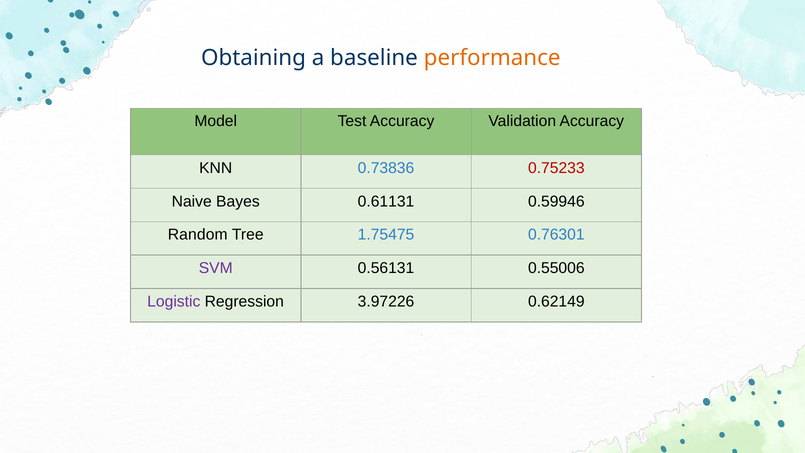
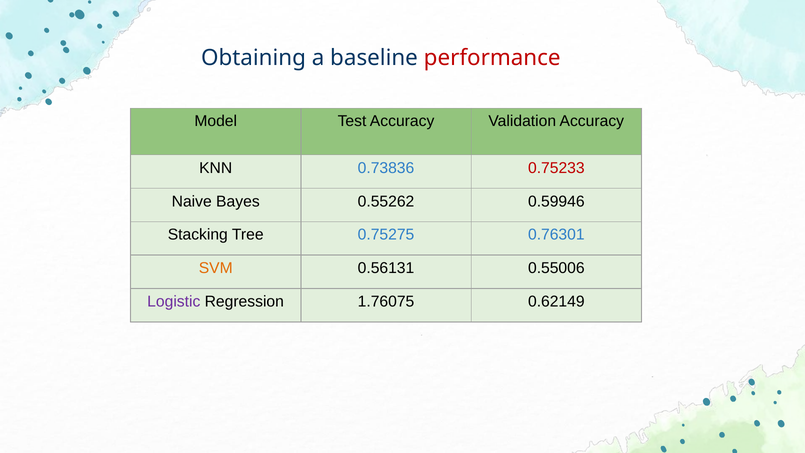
performance colour: orange -> red
0.61131: 0.61131 -> 0.55262
Random: Random -> Stacking
1.75475: 1.75475 -> 0.75275
SVM colour: purple -> orange
3.97226: 3.97226 -> 1.76075
